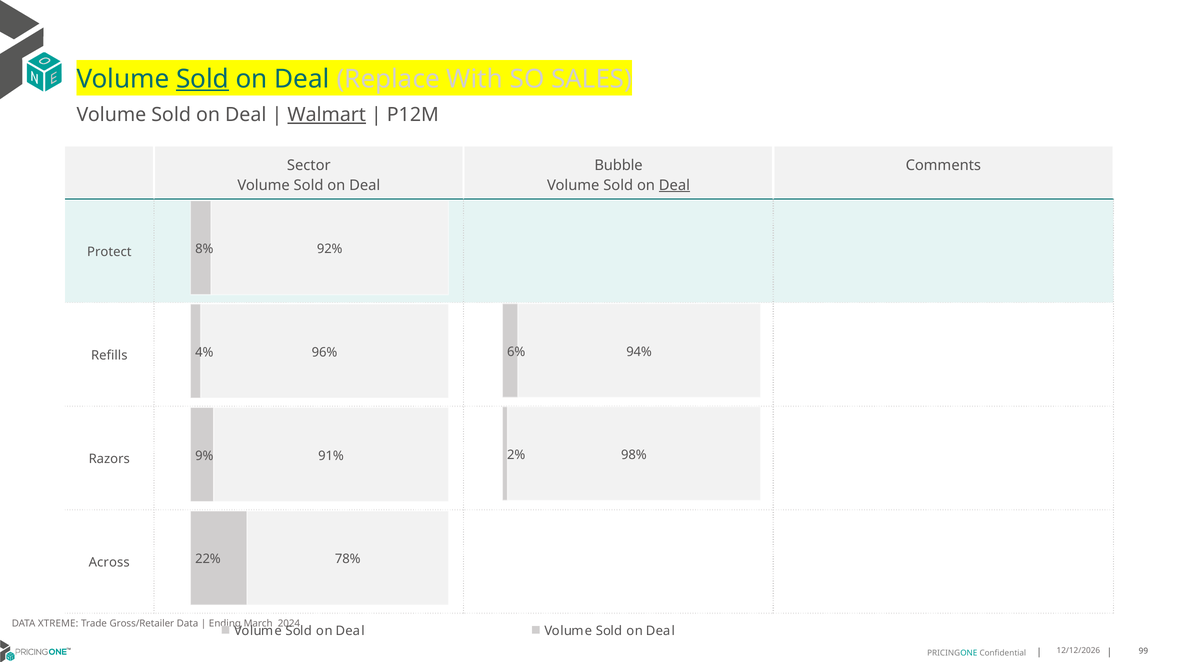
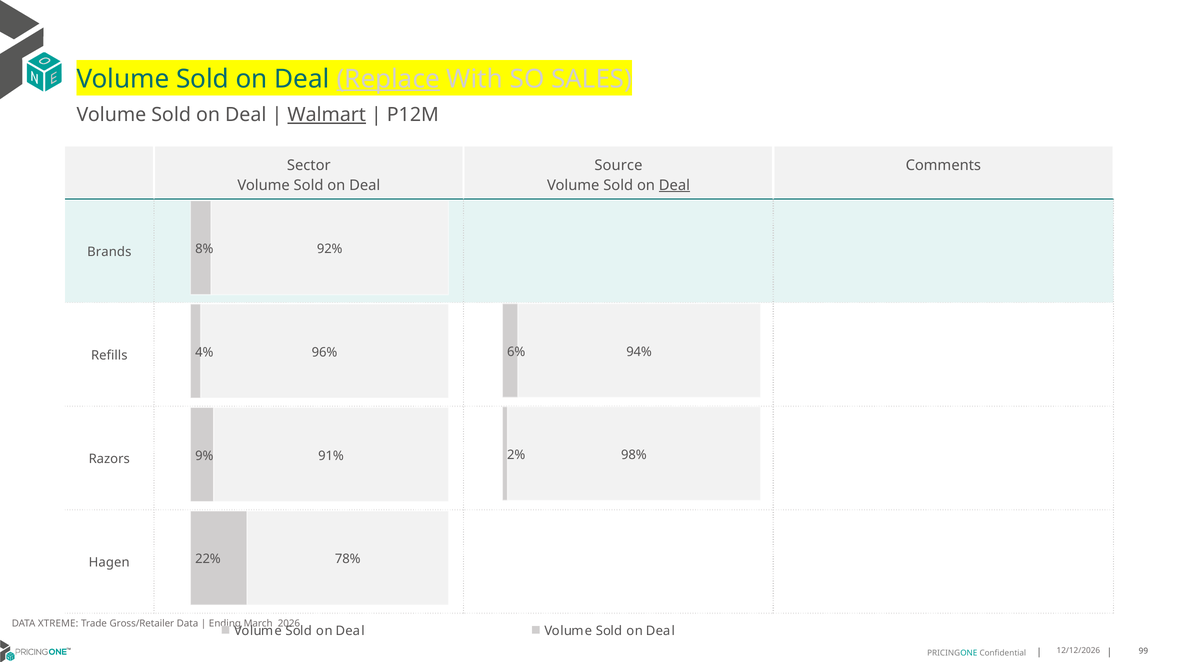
Sold at (203, 79) underline: present -> none
Replace underline: none -> present
Bubble at (619, 165): Bubble -> Source
Protect: Protect -> Brands
Across: Across -> Hagen
2024: 2024 -> 2026
